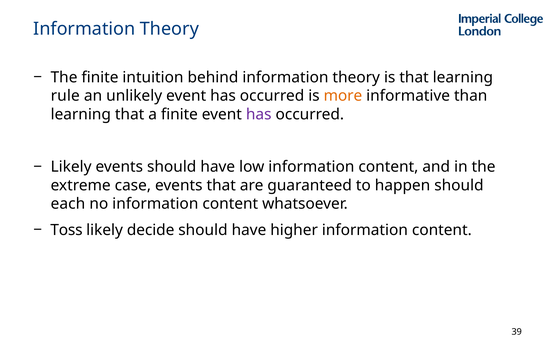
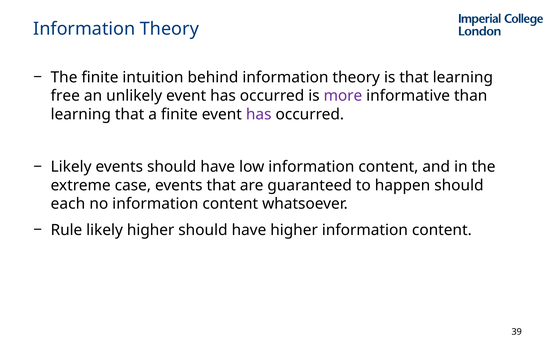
rule: rule -> free
more colour: orange -> purple
Toss: Toss -> Rule
likely decide: decide -> higher
